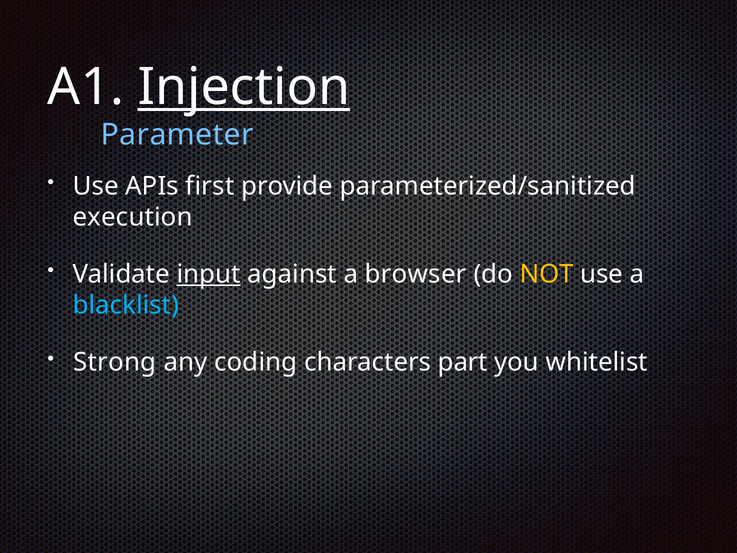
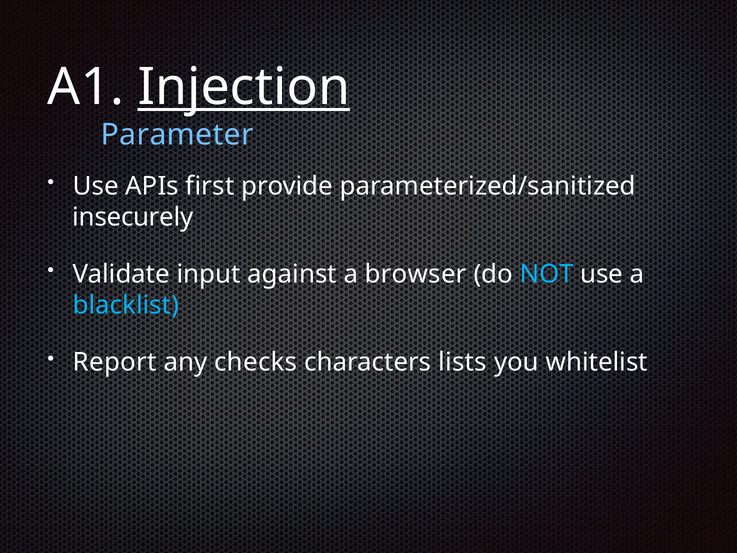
execution: execution -> insecurely
input underline: present -> none
NOT colour: yellow -> light blue
Strong: Strong -> Report
coding: coding -> checks
part: part -> lists
